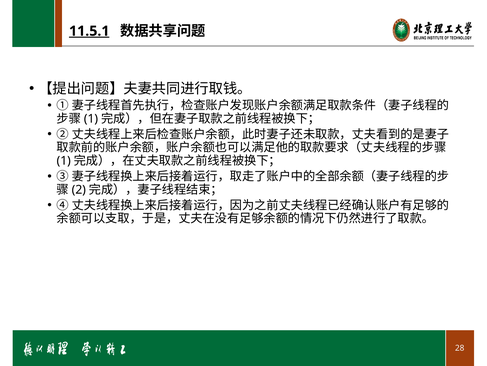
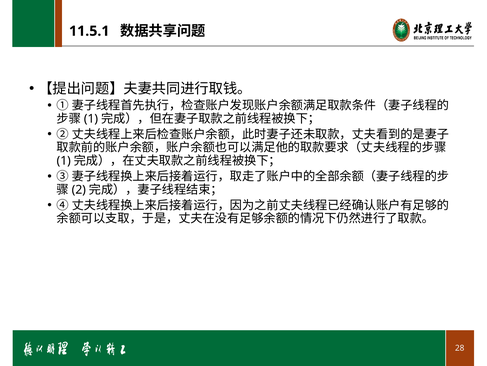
11.5.1 underline: present -> none
